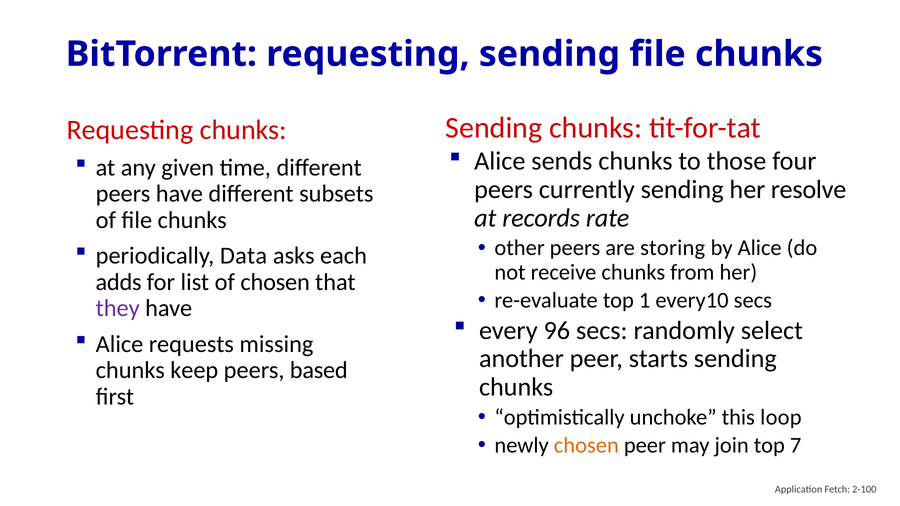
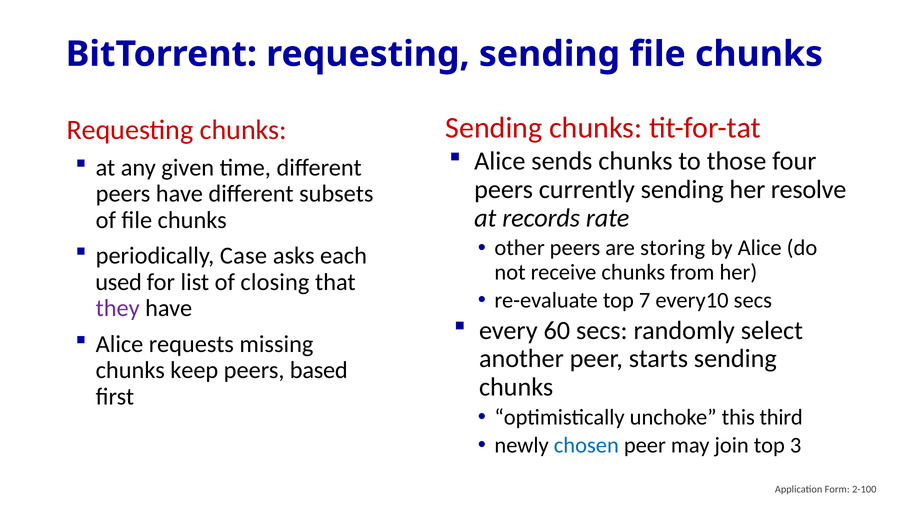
Data: Data -> Case
adds: adds -> used
of chosen: chosen -> closing
1: 1 -> 7
96: 96 -> 60
loop: loop -> third
chosen at (586, 445) colour: orange -> blue
7: 7 -> 3
Fetch: Fetch -> Form
